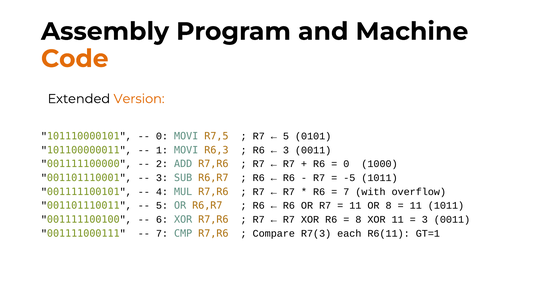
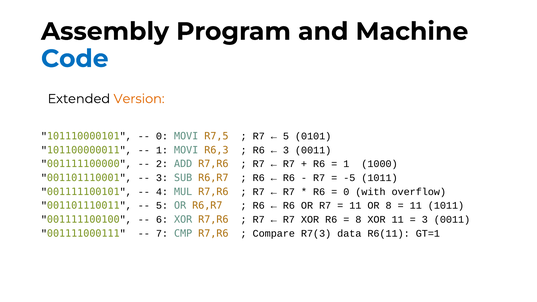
Code colour: orange -> blue
0 at (346, 164): 0 -> 1
7 at (346, 192): 7 -> 0
each: each -> data
